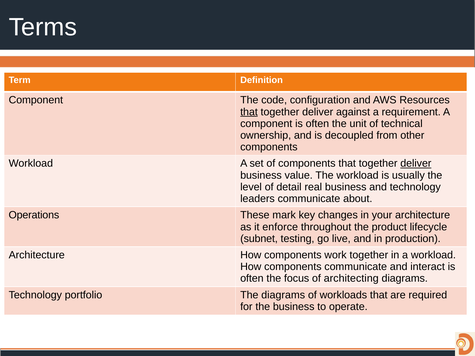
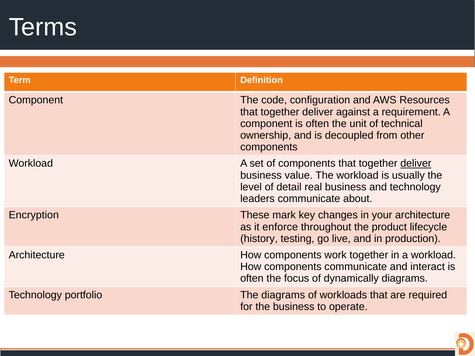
that at (249, 112) underline: present -> none
Operations: Operations -> Encryption
subnet: subnet -> history
architecting: architecting -> dynamically
